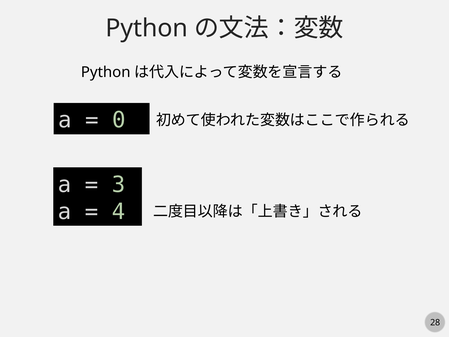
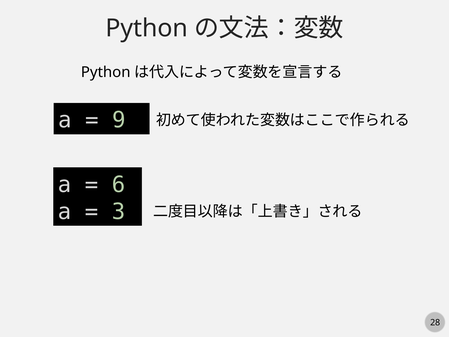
0: 0 -> 9
3: 3 -> 6
4: 4 -> 3
